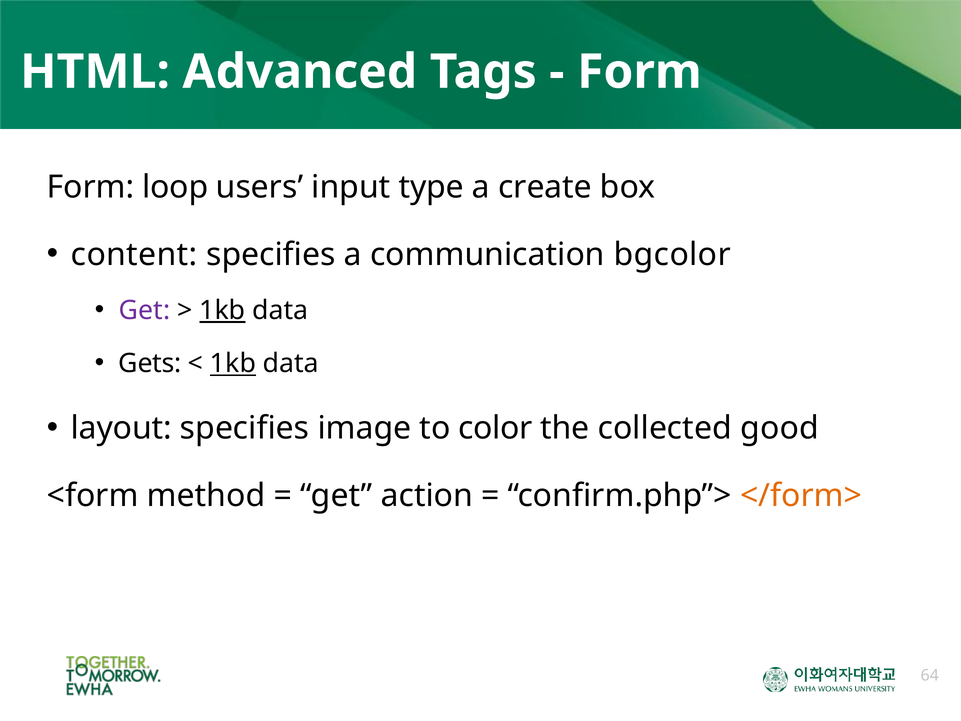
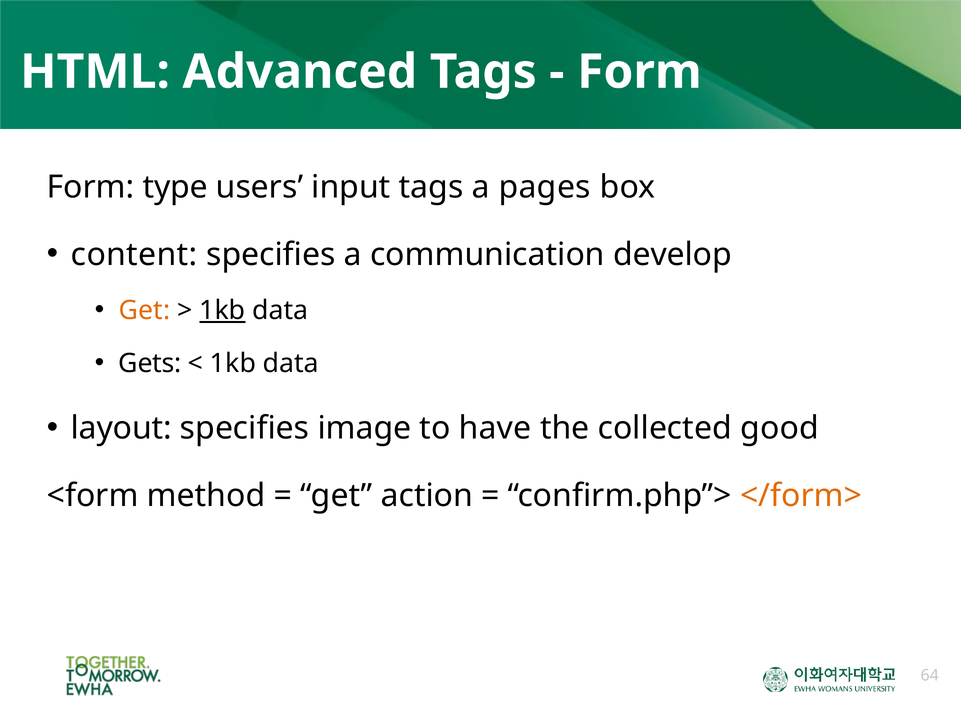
loop: loop -> type
input type: type -> tags
create: create -> pages
bgcolor: bgcolor -> develop
Get at (145, 310) colour: purple -> orange
1kb at (233, 364) underline: present -> none
color: color -> have
